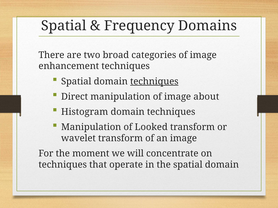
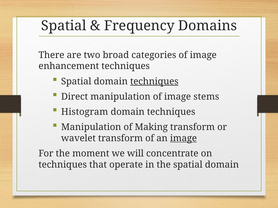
about: about -> stems
Looked: Looked -> Making
image at (183, 139) underline: none -> present
